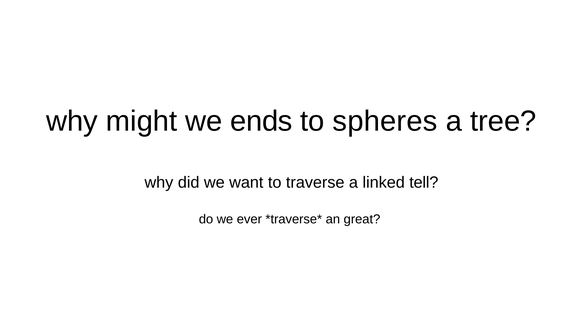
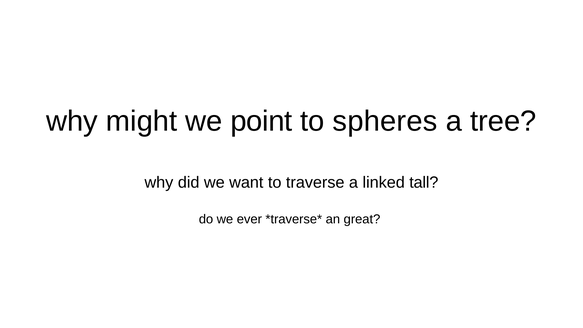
ends: ends -> point
tell: tell -> tall
